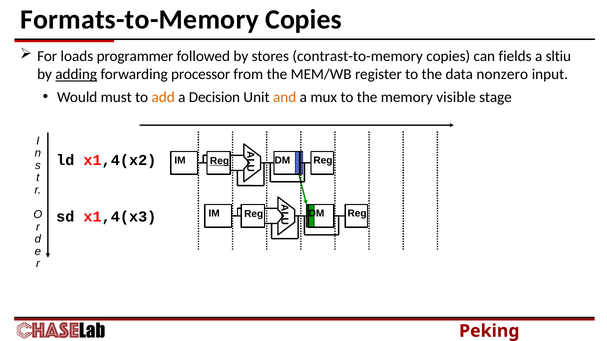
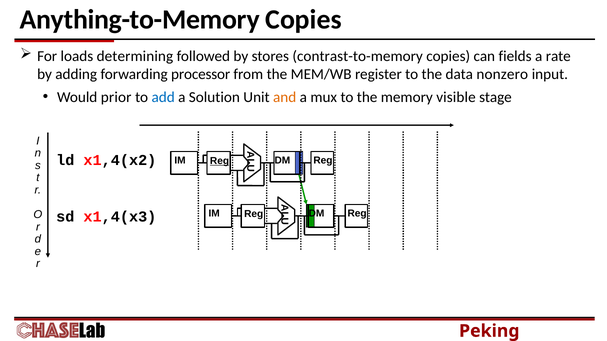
Formats-to-Memory: Formats-to-Memory -> Anything-to-Memory
programmer: programmer -> determining
sltiu: sltiu -> rate
adding underline: present -> none
must: must -> prior
add colour: orange -> blue
Decision: Decision -> Solution
